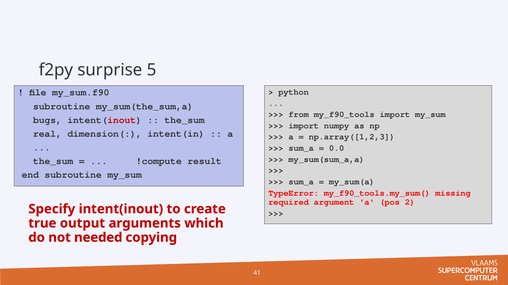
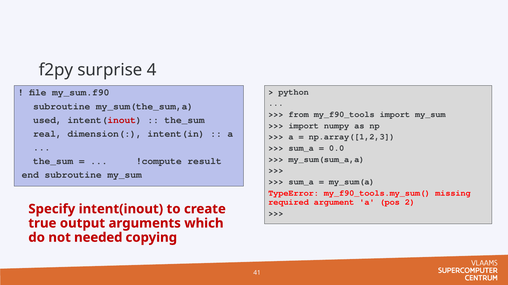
5: 5 -> 4
bugs: bugs -> used
